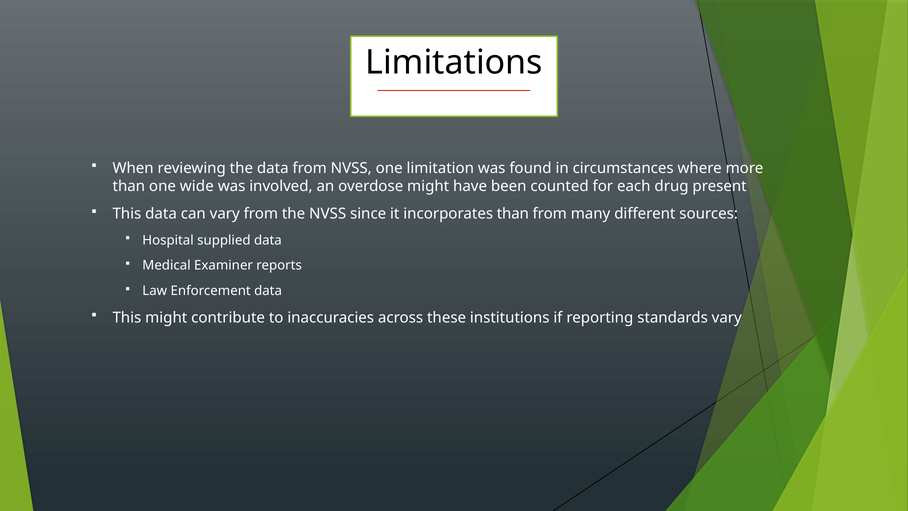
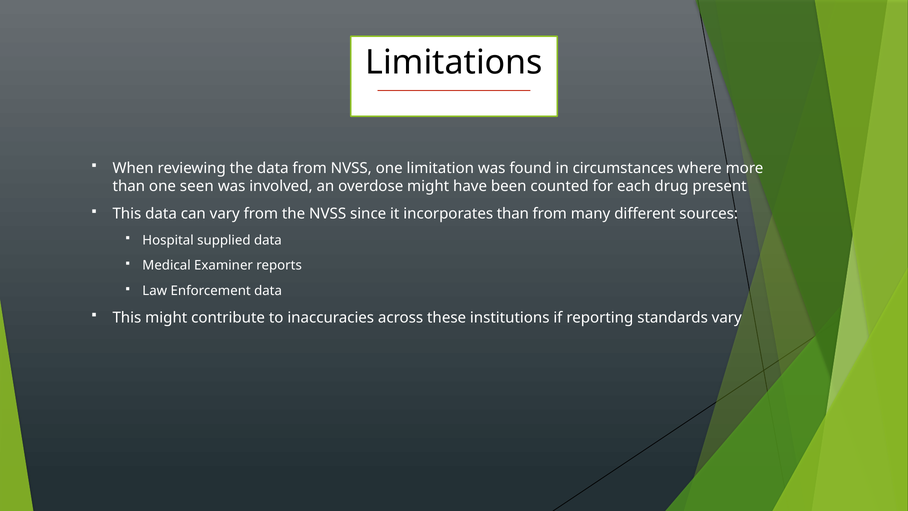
wide: wide -> seen
